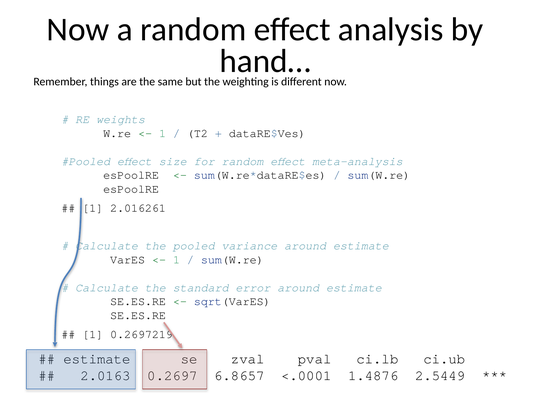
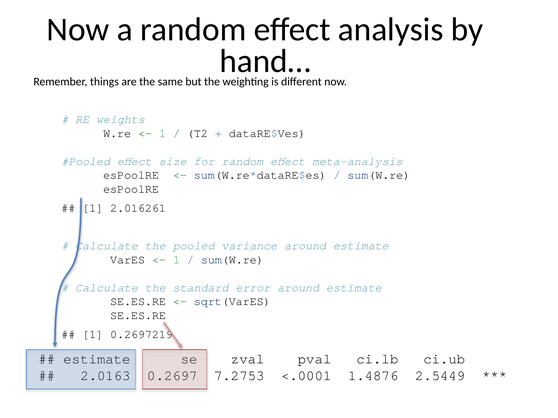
6.8657: 6.8657 -> 7.2753
